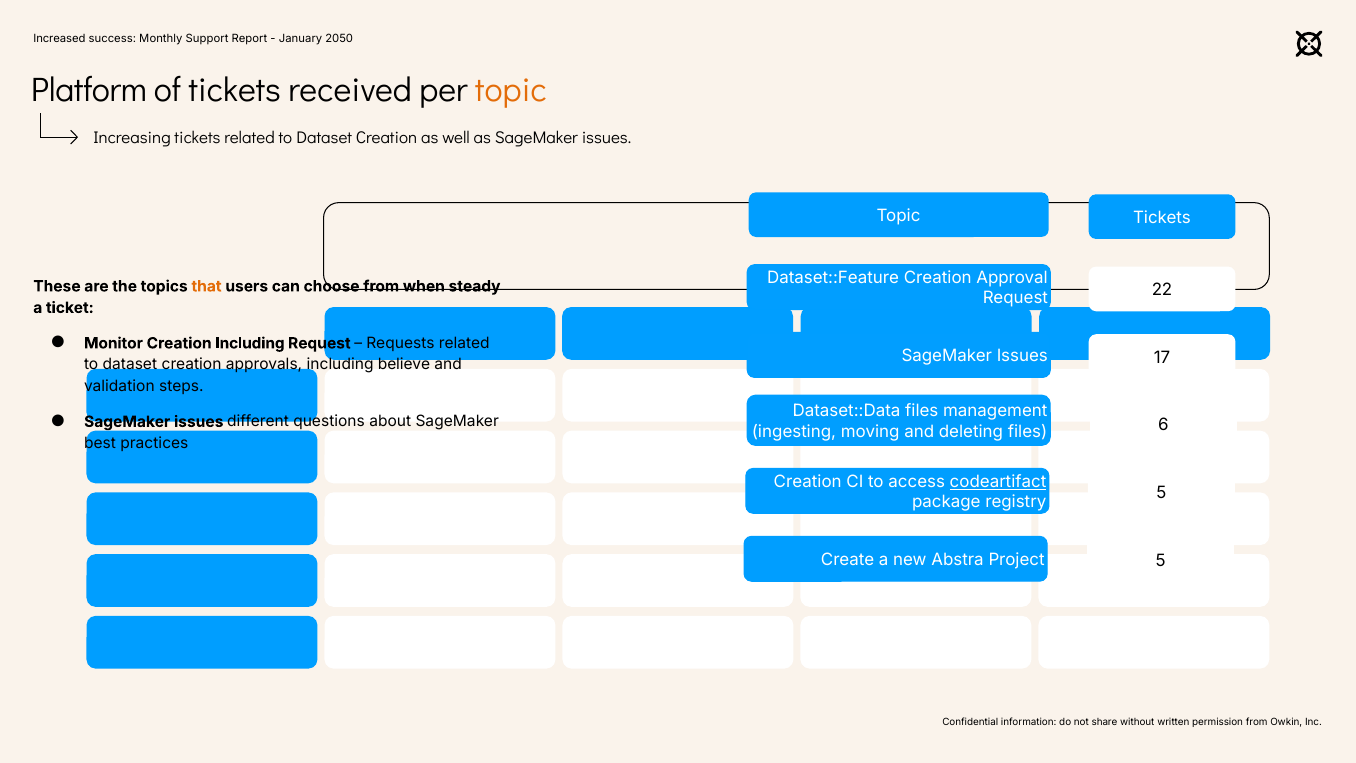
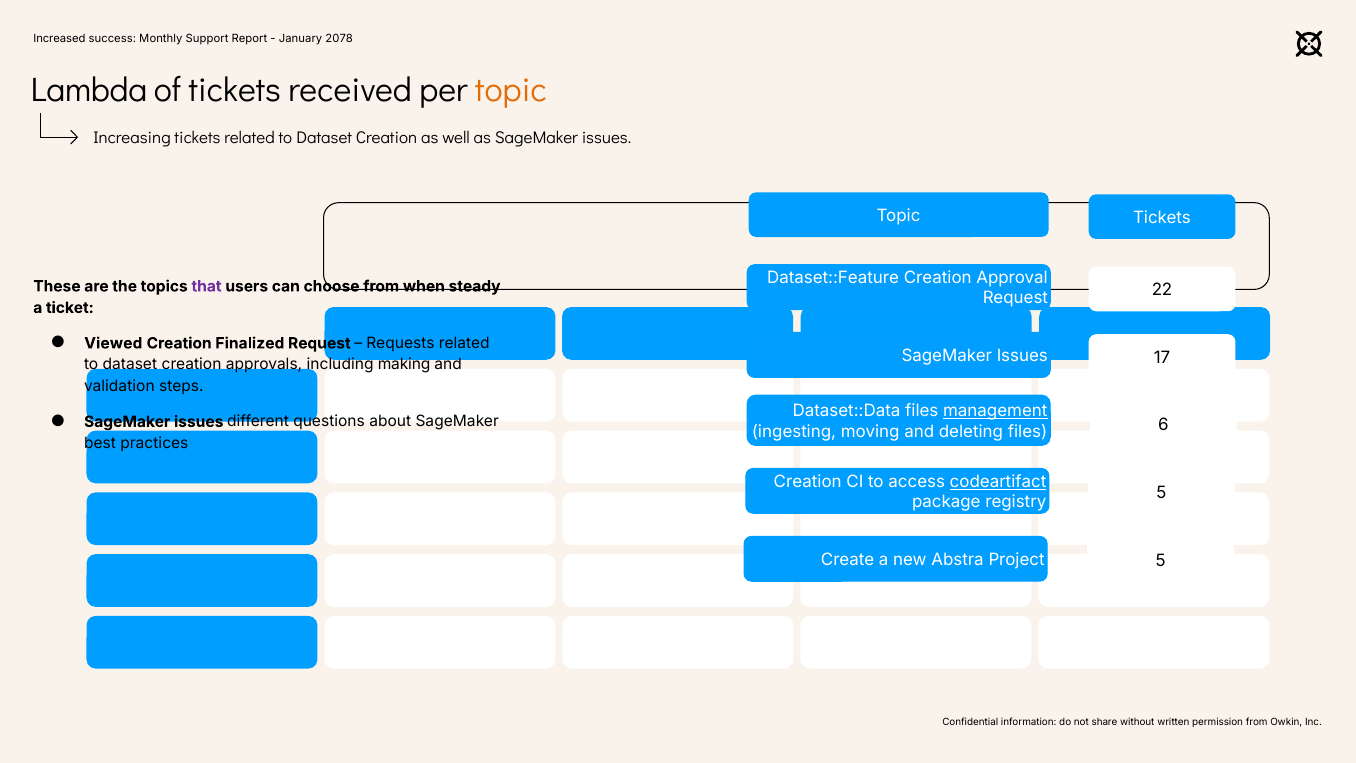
2050: 2050 -> 2078
Platform: Platform -> Lambda
that colour: orange -> purple
Monitor: Monitor -> Viewed
Creation Including: Including -> Finalized
believe: believe -> making
management underline: none -> present
